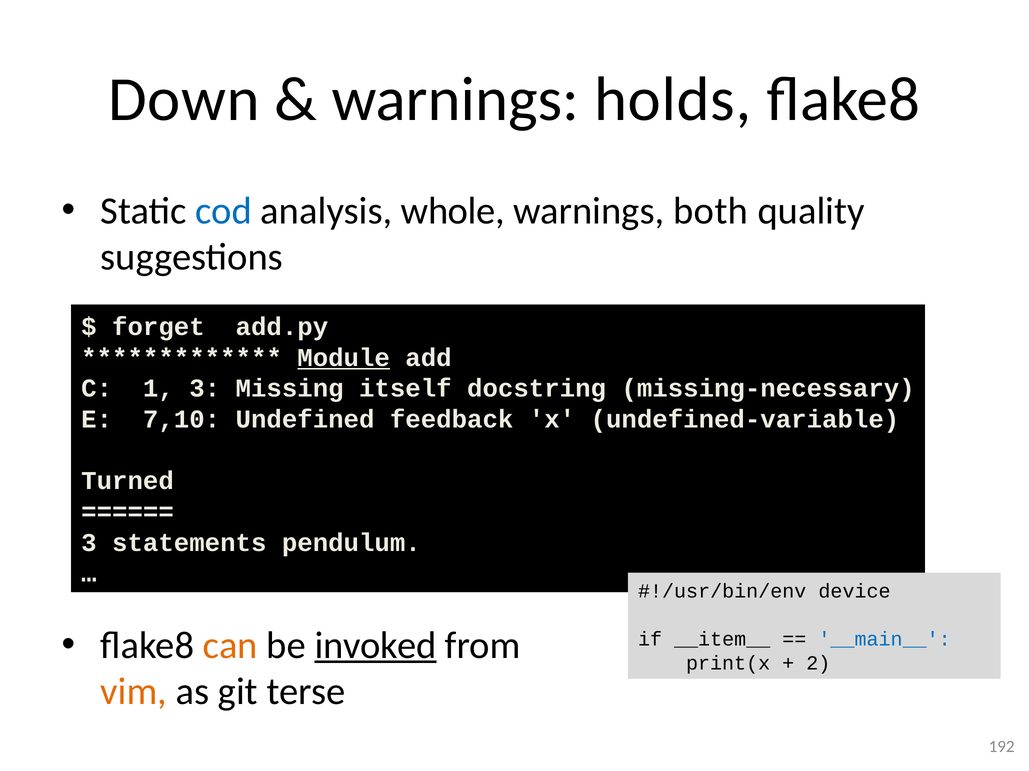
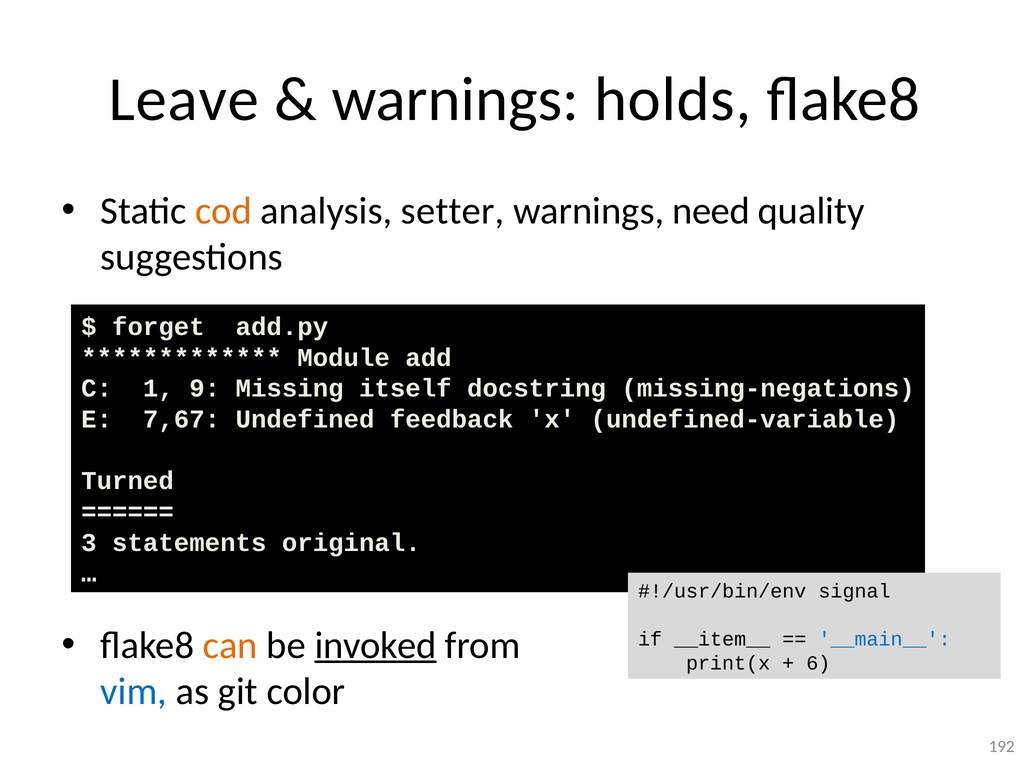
Down: Down -> Leave
cod colour: blue -> orange
whole: whole -> setter
both: both -> need
Module underline: present -> none
1 3: 3 -> 9
missing-necessary: missing-necessary -> missing-negations
7,10: 7,10 -> 7,67
pendulum: pendulum -> original
device: device -> signal
2: 2 -> 6
vim colour: orange -> blue
terse: terse -> color
